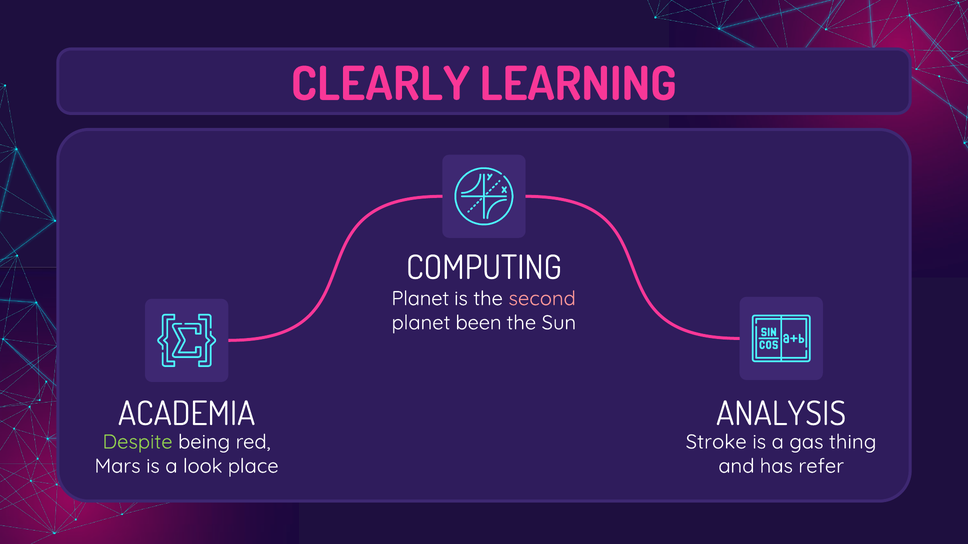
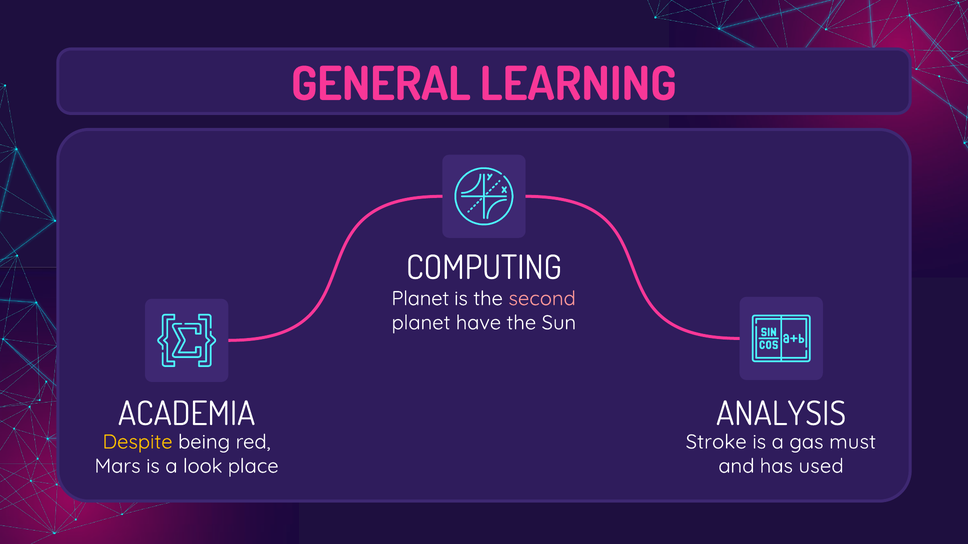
CLEARLY: CLEARLY -> GENERAL
been: been -> have
Despite colour: light green -> yellow
thing: thing -> must
refer: refer -> used
